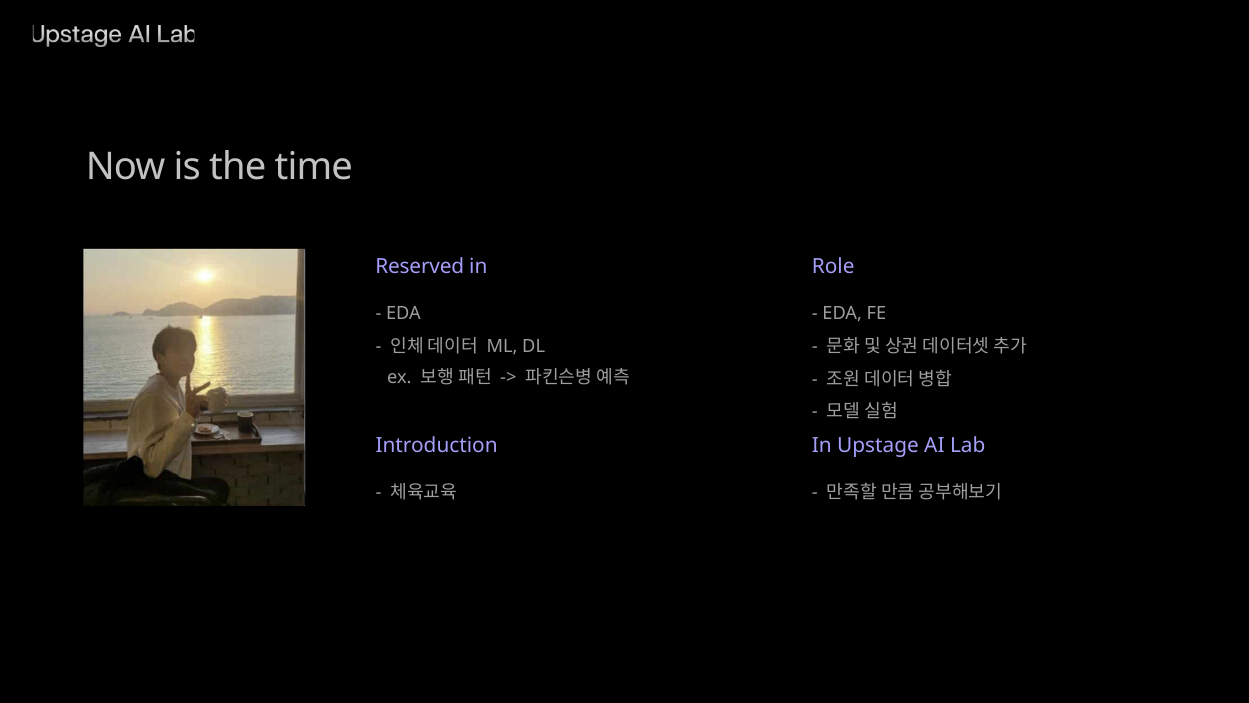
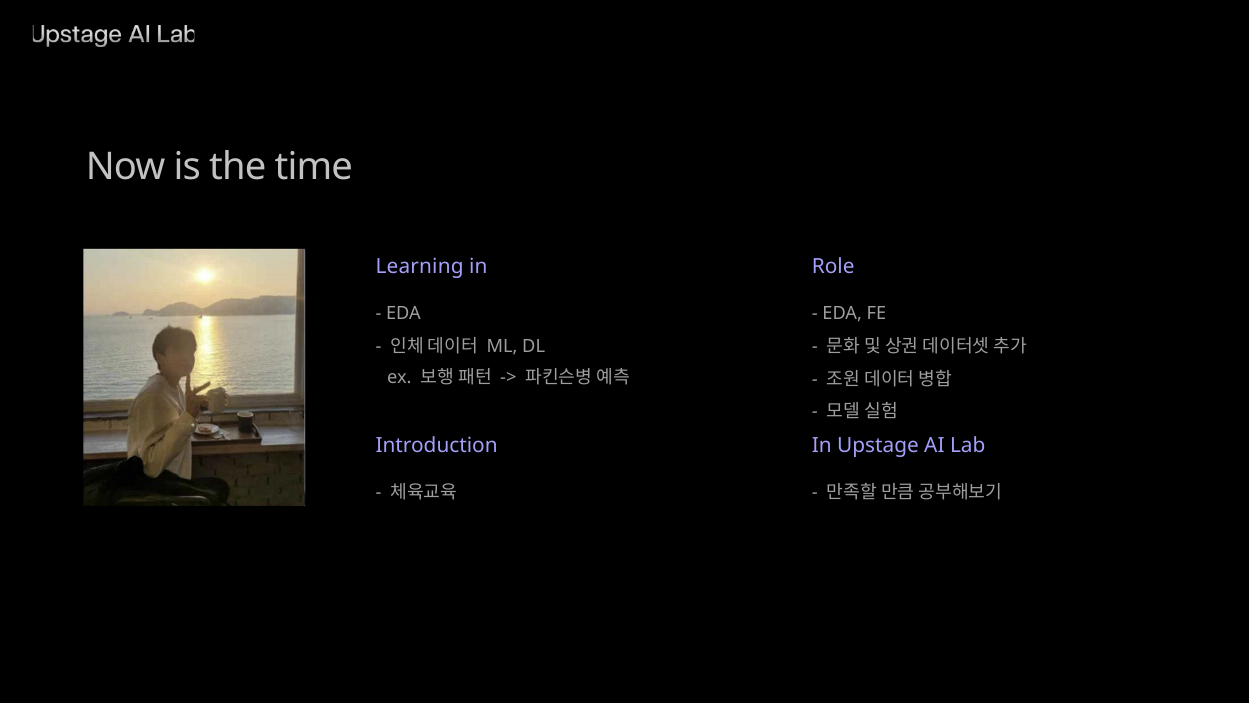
Reserved: Reserved -> Learning
